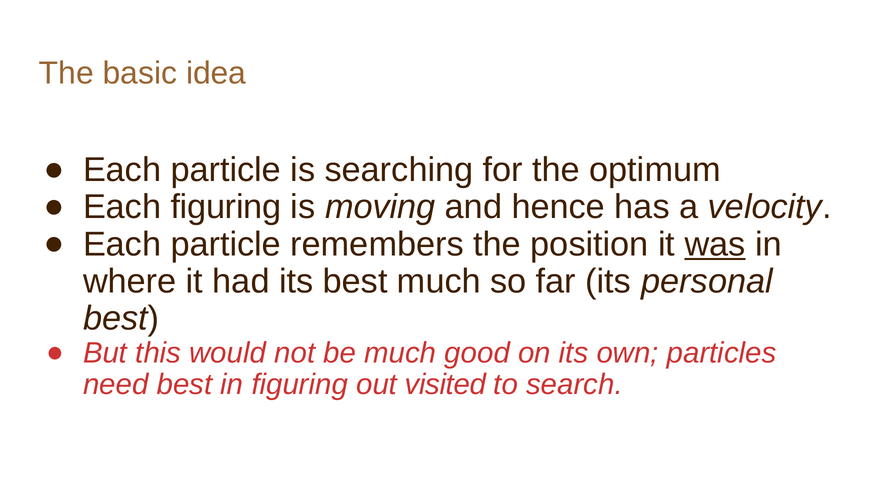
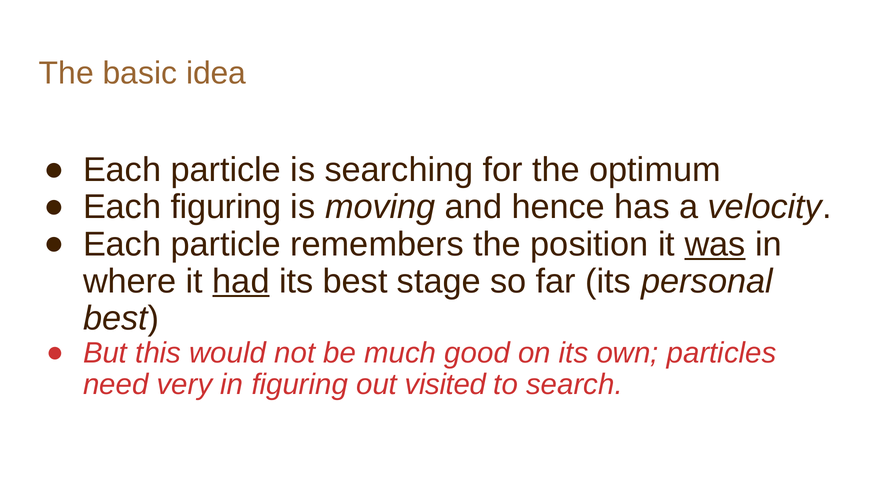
had underline: none -> present
best much: much -> stage
need best: best -> very
